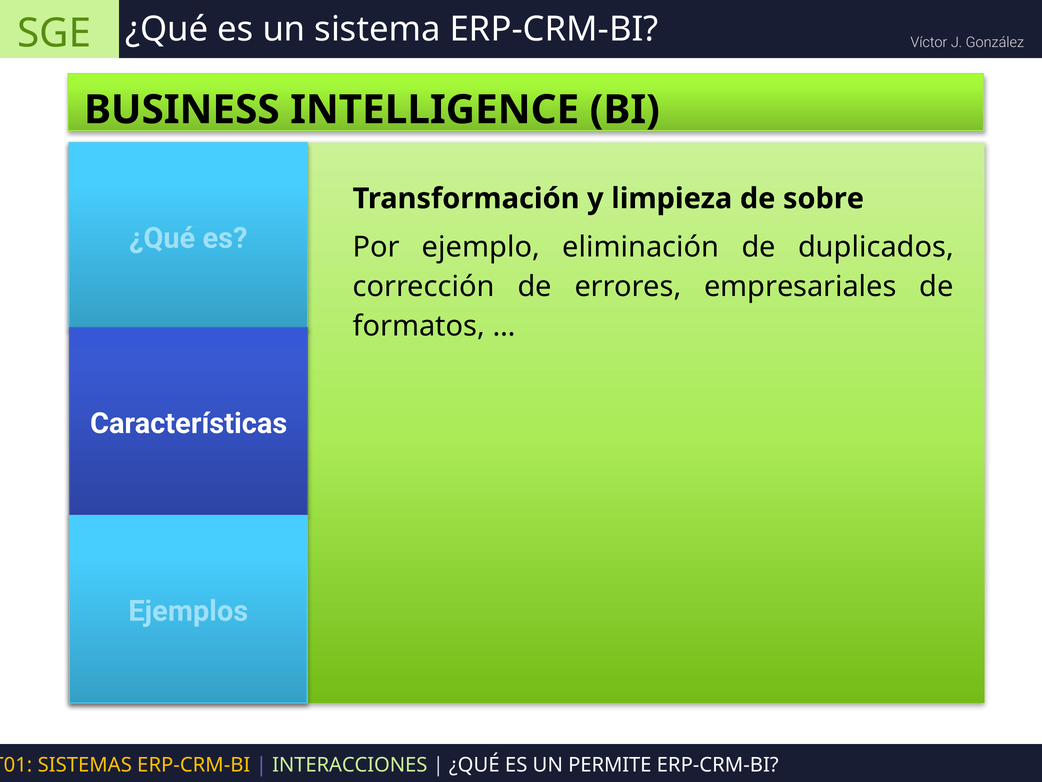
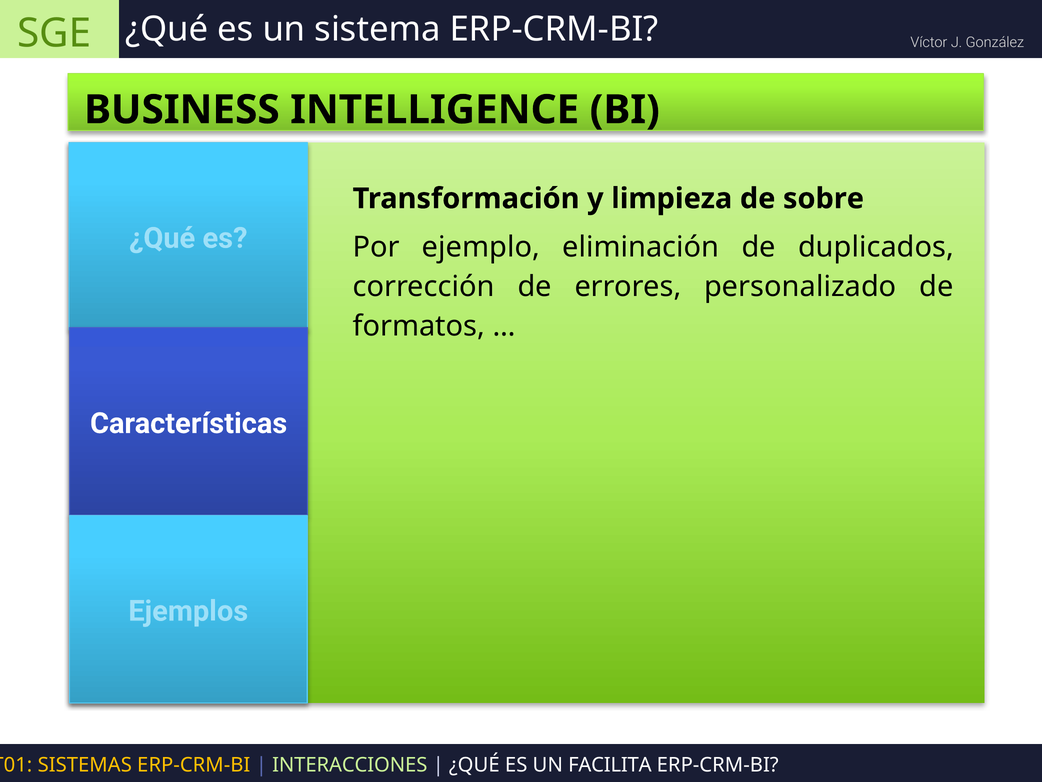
empresariales: empresariales -> personalizado
PERMITE: PERMITE -> FACILITA
